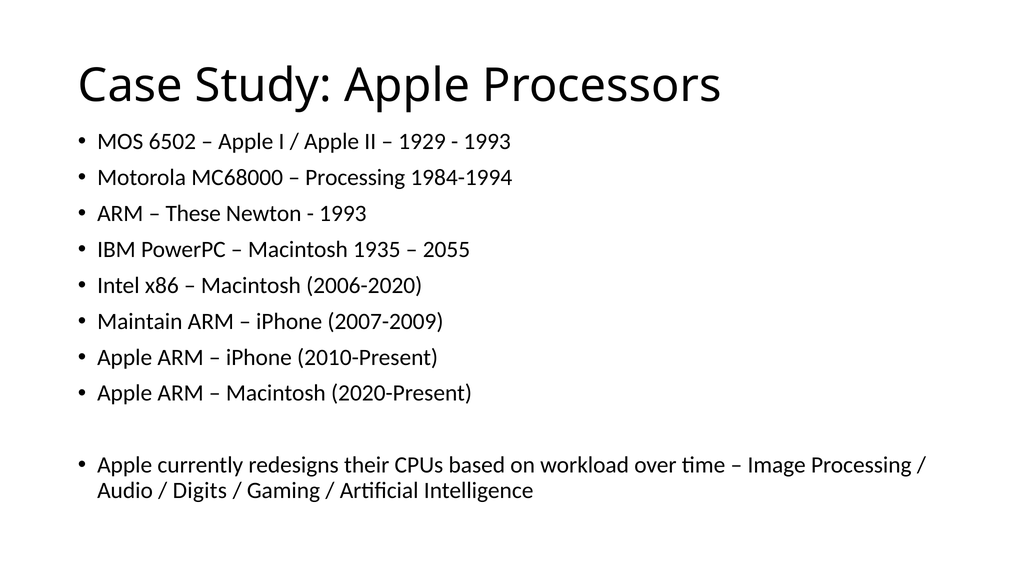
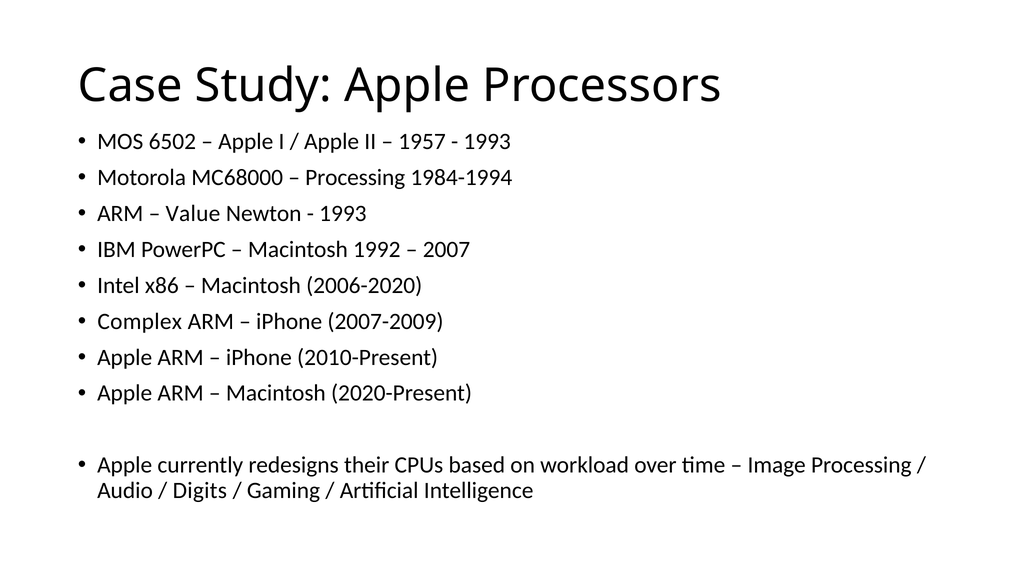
1929: 1929 -> 1957
These: These -> Value
1935: 1935 -> 1992
2055: 2055 -> 2007
Maintain: Maintain -> Complex
